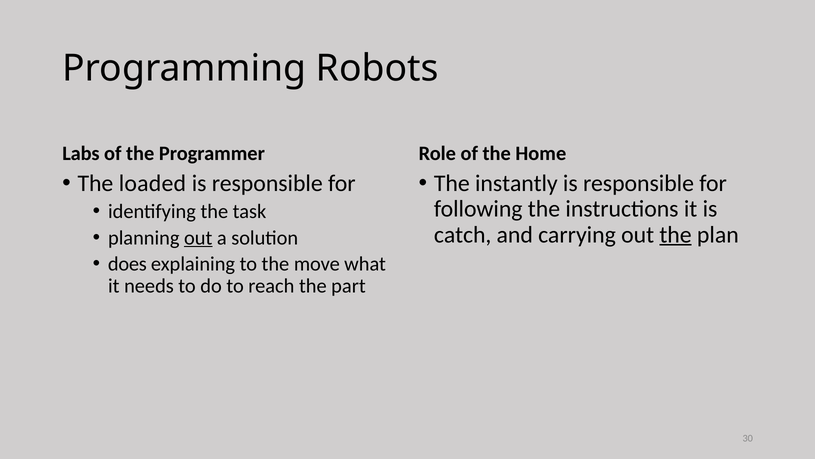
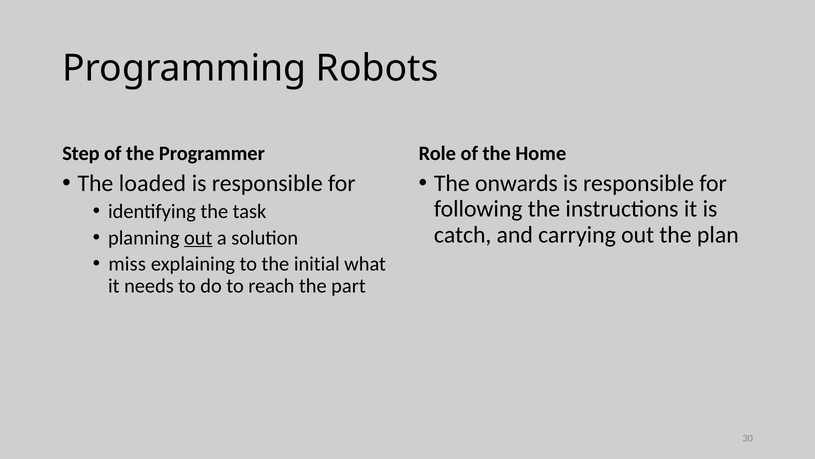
Labs: Labs -> Step
instantly: instantly -> onwards
the at (676, 234) underline: present -> none
does: does -> miss
move: move -> initial
